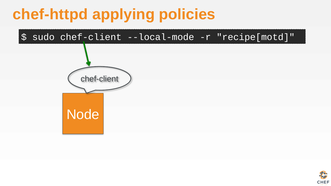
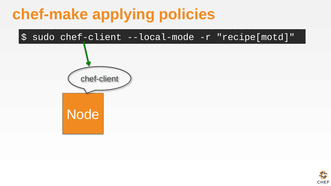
chef-httpd: chef-httpd -> chef-make
